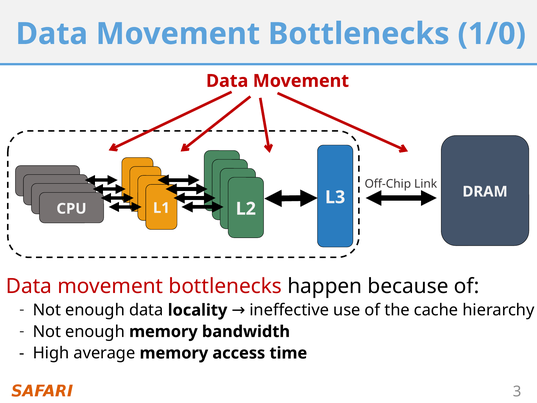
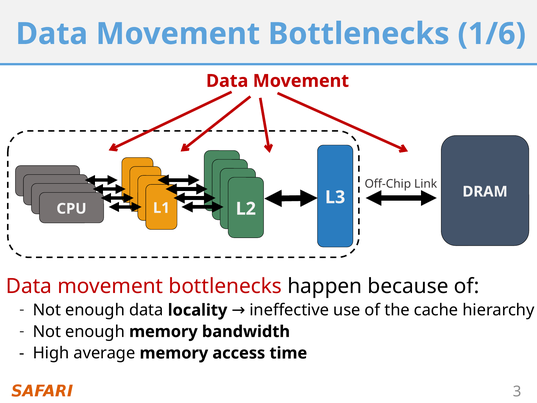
1/0: 1/0 -> 1/6
